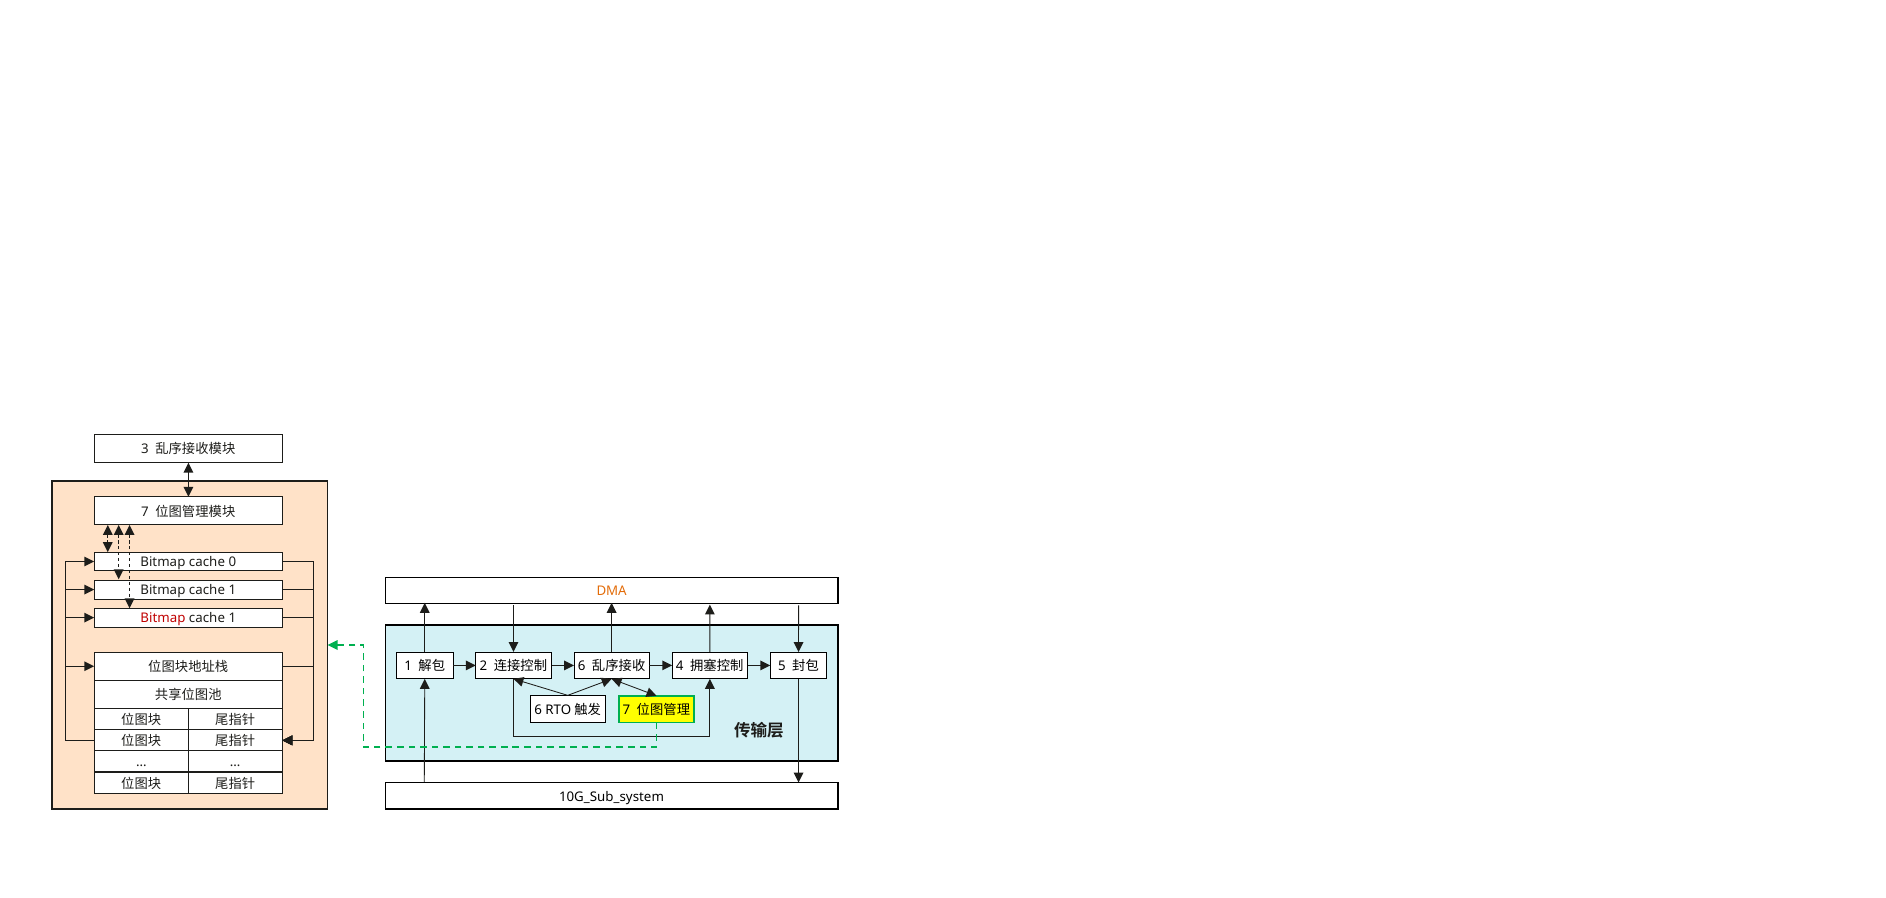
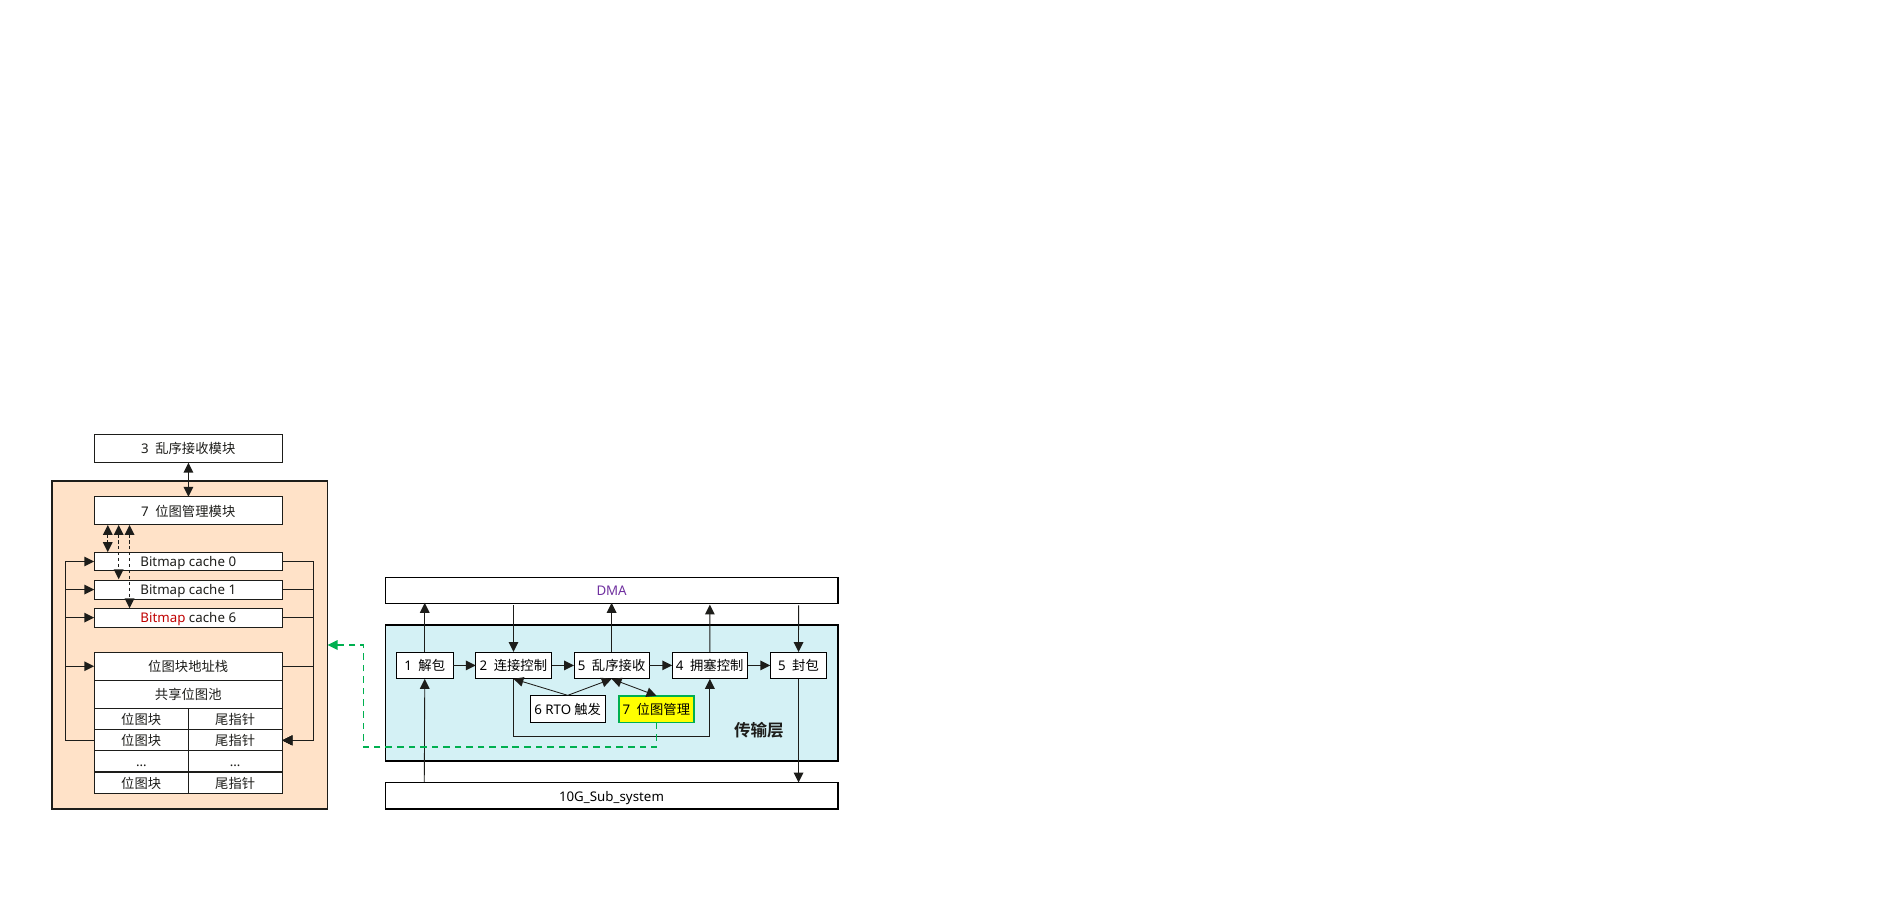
DMA colour: orange -> purple
1 at (232, 619): 1 -> 6
6 at (582, 666): 6 -> 5
